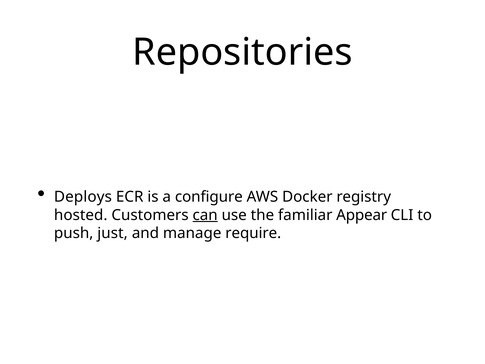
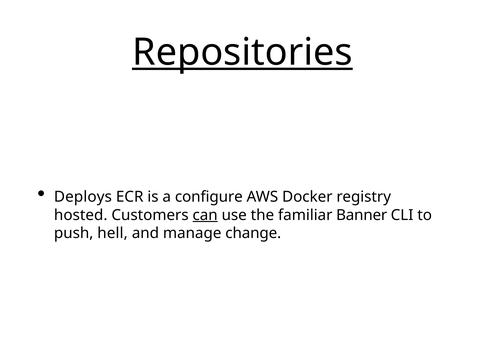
Repositories underline: none -> present
Appear: Appear -> Banner
just: just -> hell
require: require -> change
